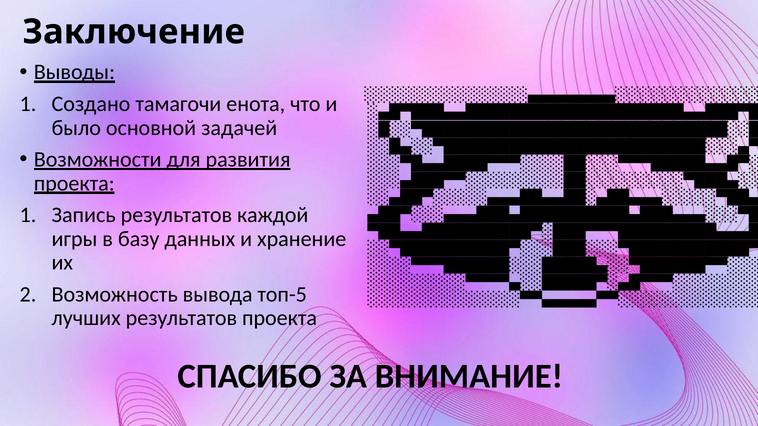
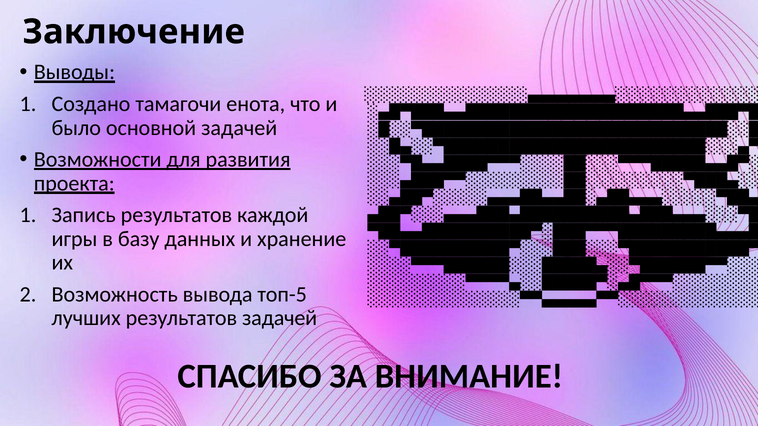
результатов проекта: проекта -> задачей
